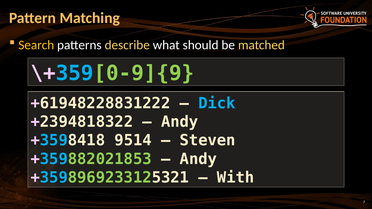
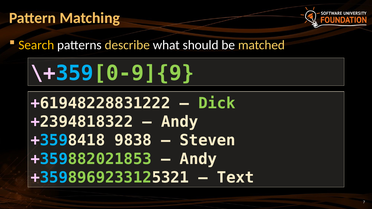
Dick colour: light blue -> light green
9514: 9514 -> 9838
With: With -> Text
